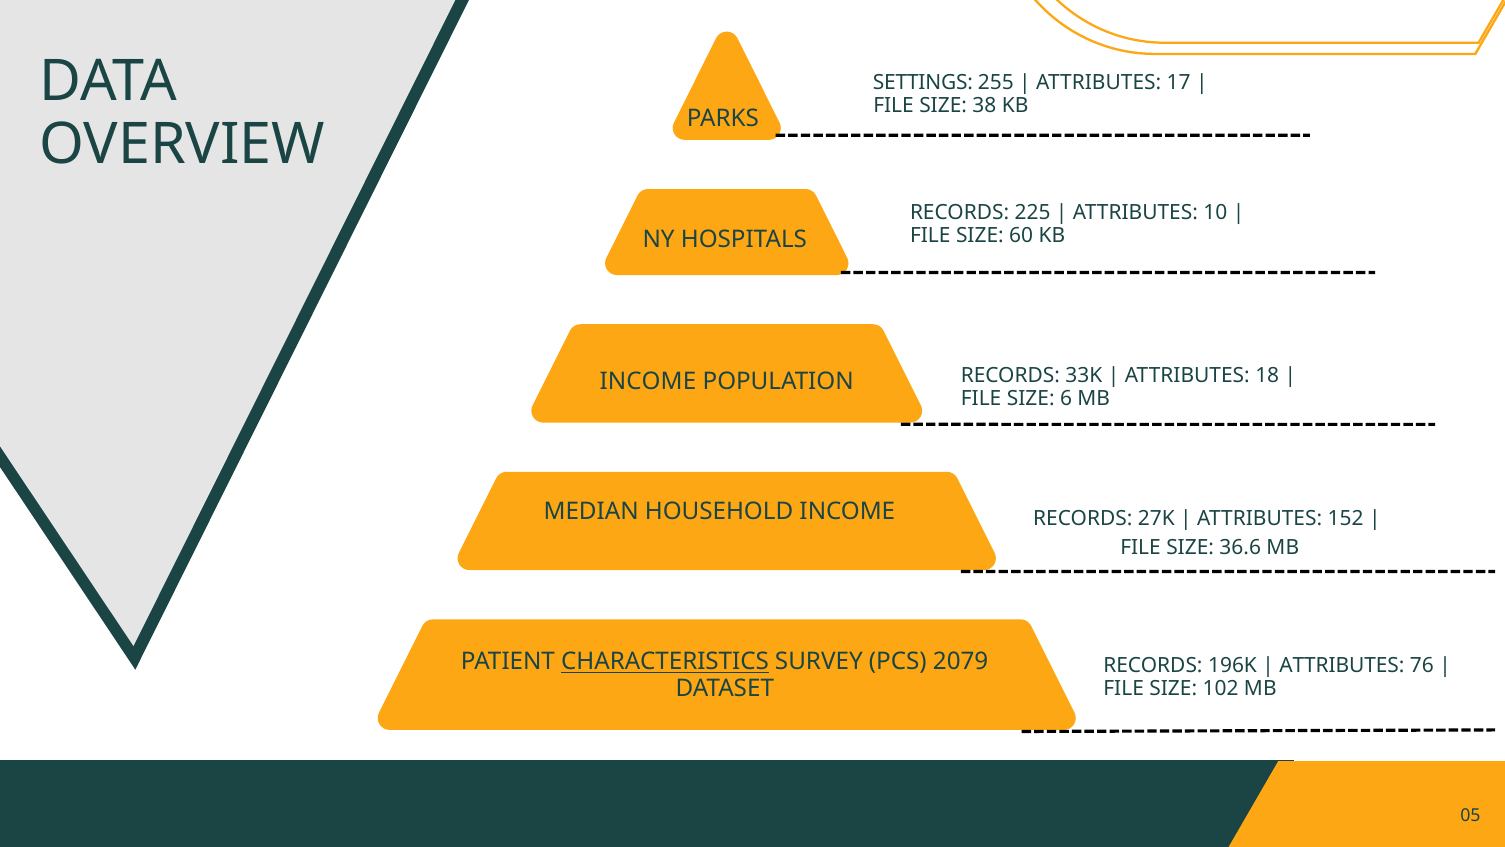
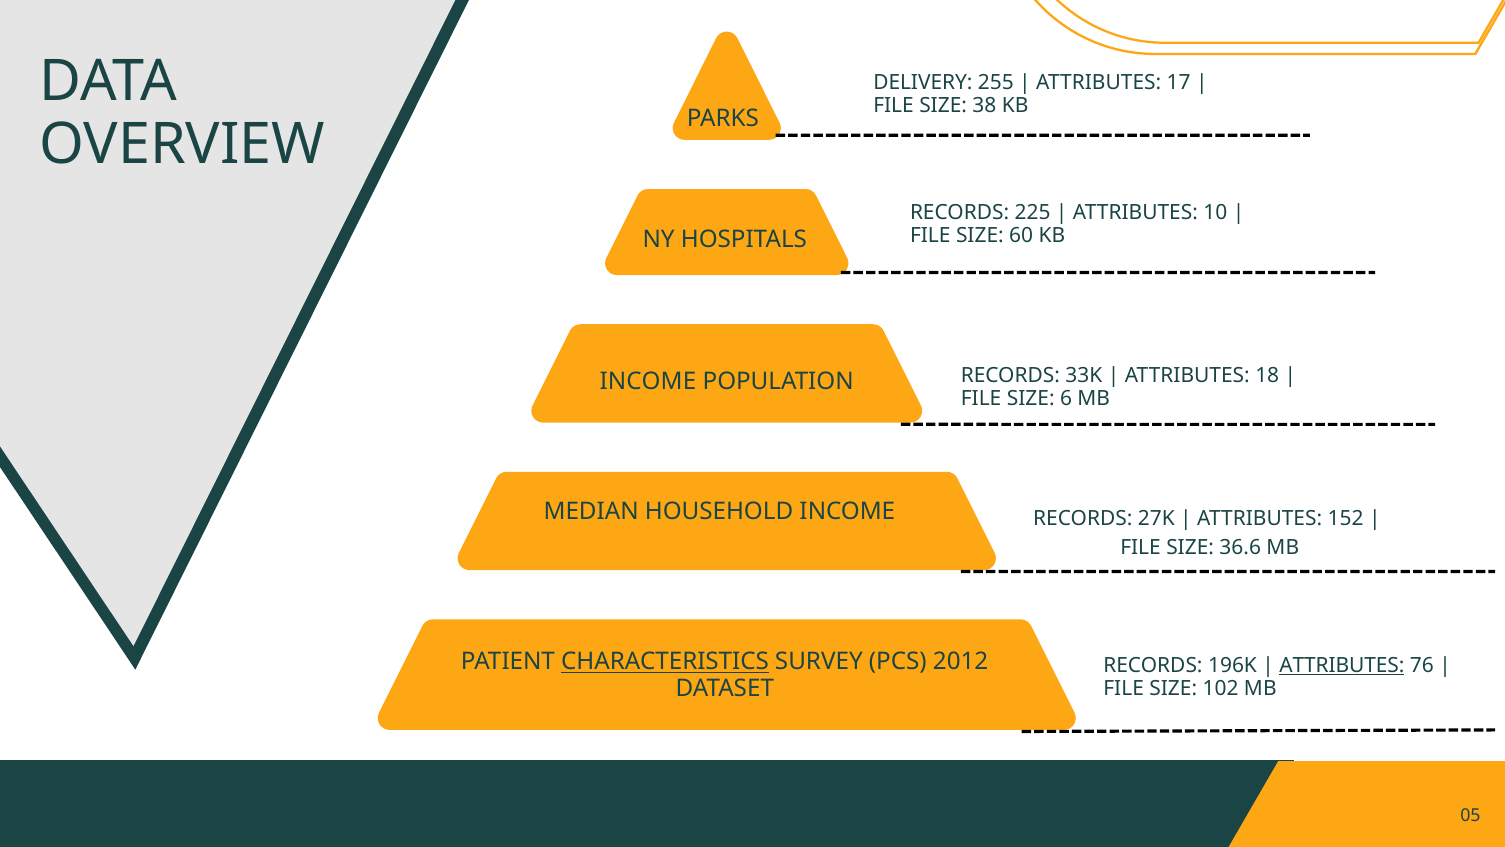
SETTINGS: SETTINGS -> DELIVERY
2079: 2079 -> 2012
ATTRIBUTES at (1342, 665) underline: none -> present
